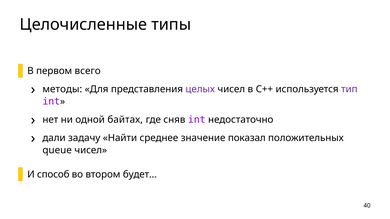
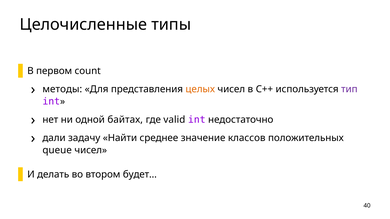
всего: всего -> count
целых colour: purple -> orange
сняв: сняв -> valid
показал: показал -> классов
способ: способ -> делать
